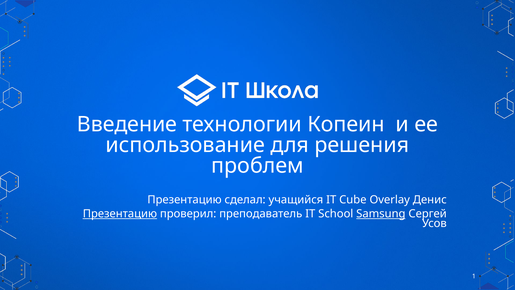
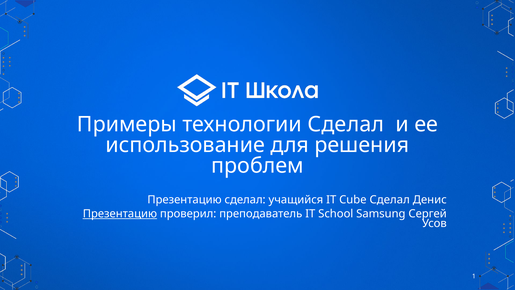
Введение: Введение -> Примеры
технологии Копеин: Копеин -> Сделал
Cube Overlay: Overlay -> Сделал
Samsung underline: present -> none
